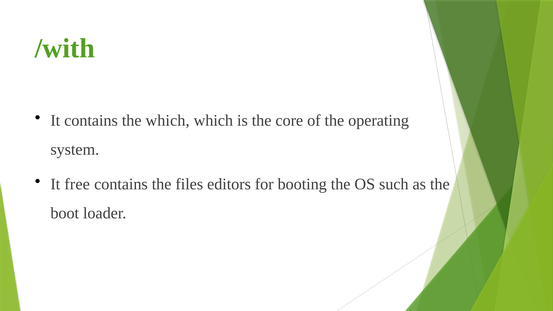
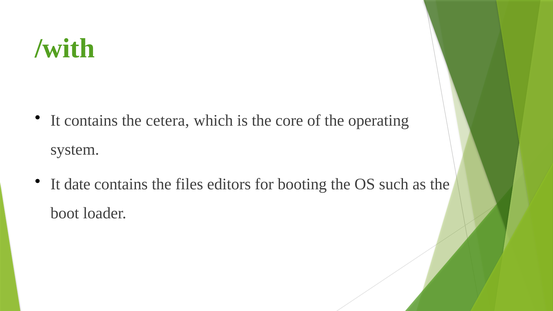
the which: which -> cetera
free: free -> date
